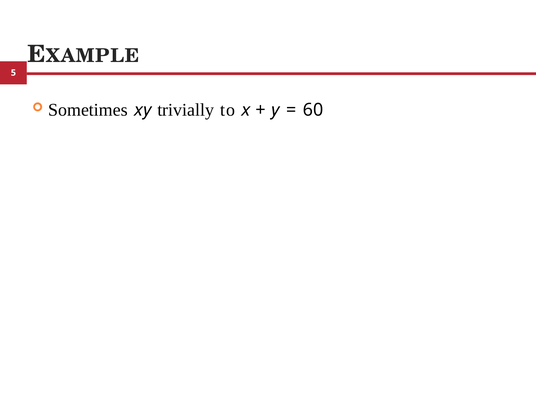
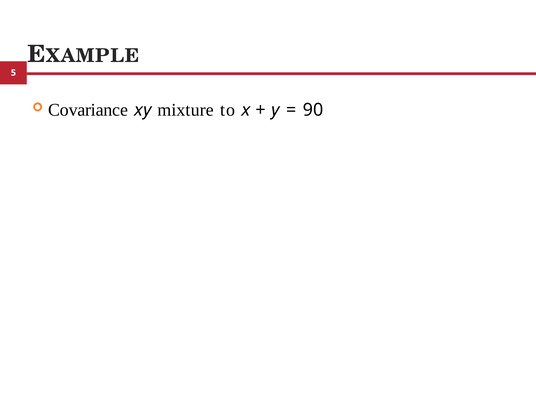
Sometimes: Sometimes -> Covariance
trivially: trivially -> mixture
60: 60 -> 90
